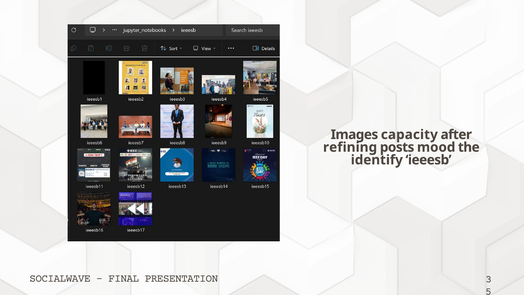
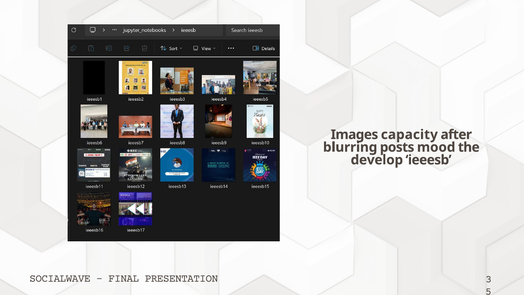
refining: refining -> blurring
identify: identify -> develop
